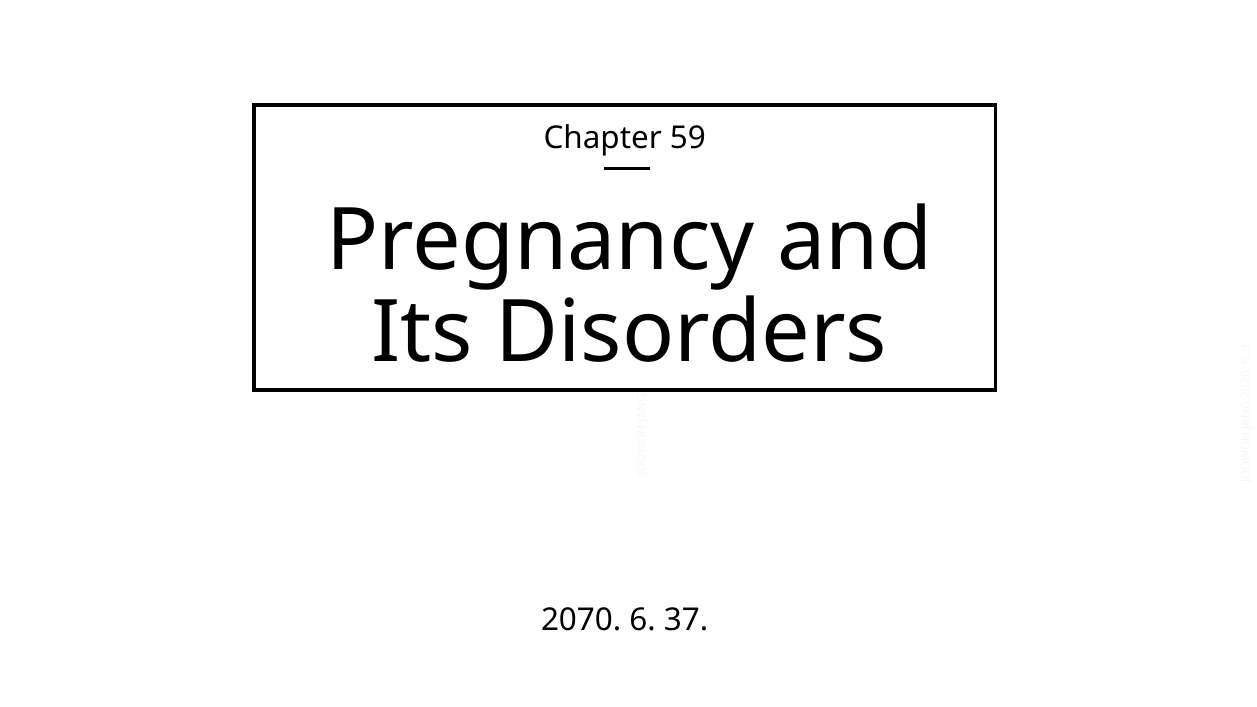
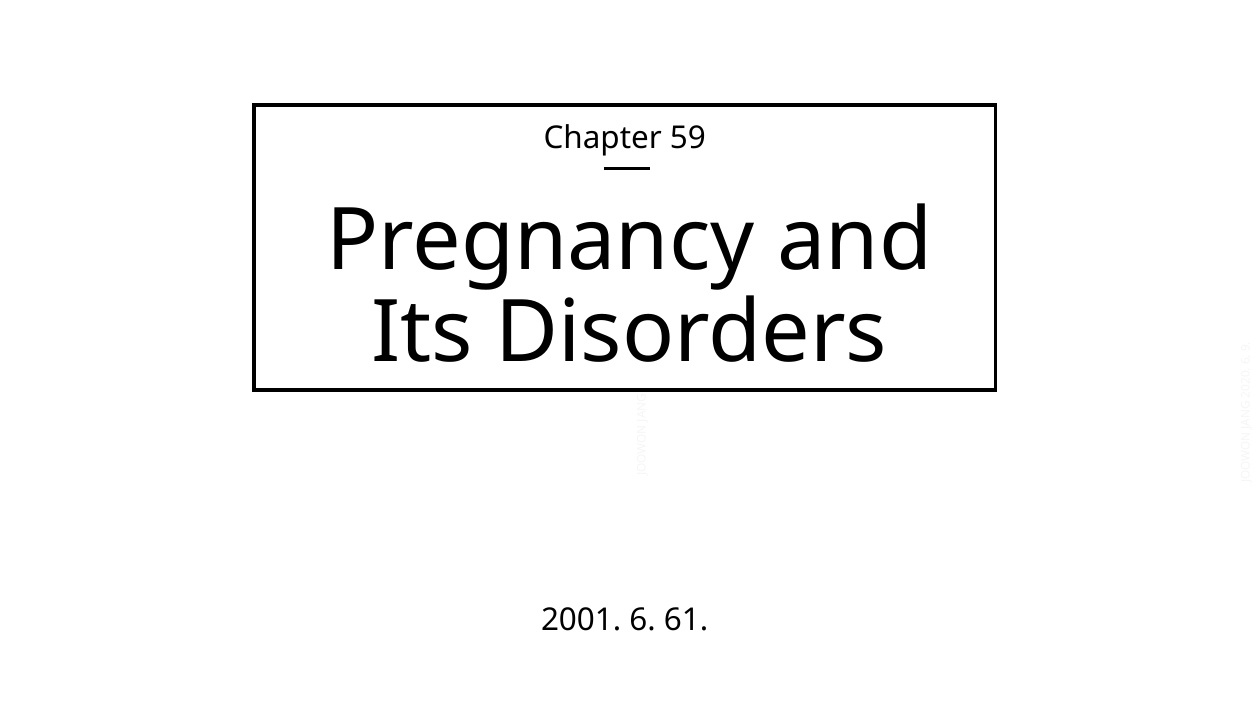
2070: 2070 -> 2001
37: 37 -> 61
